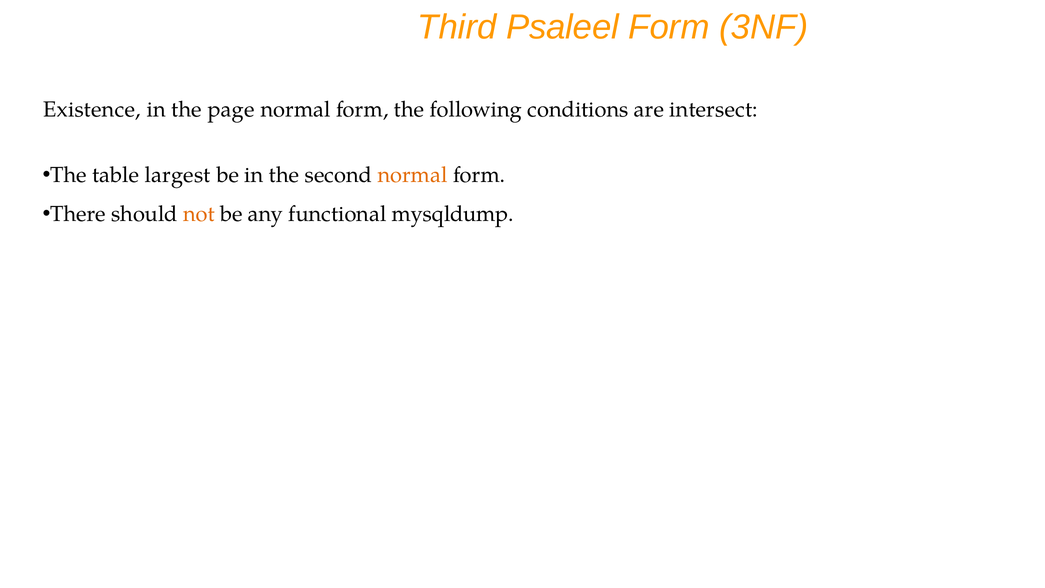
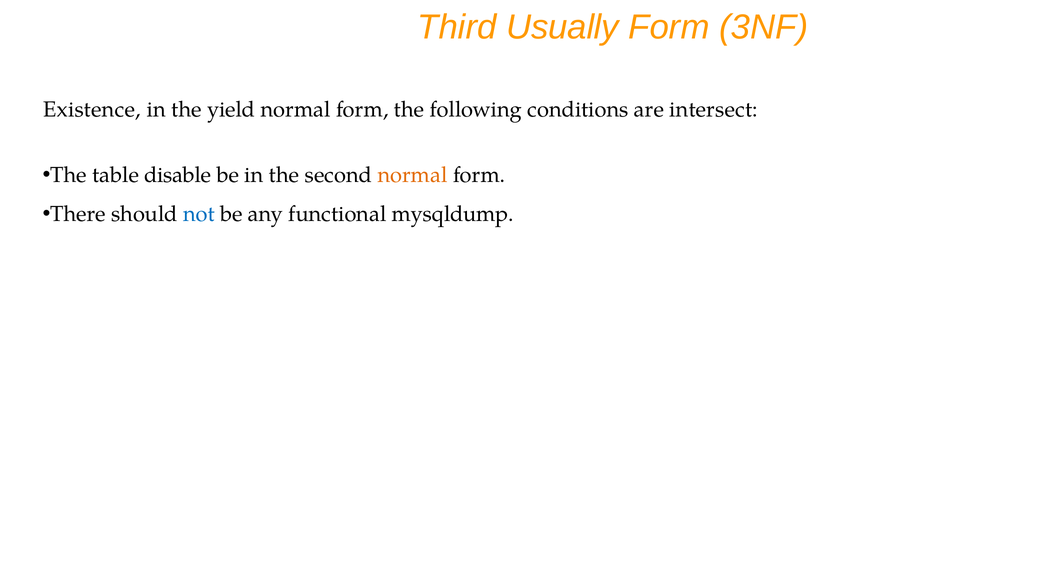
Psaleel: Psaleel -> Usually
page: page -> yield
largest: largest -> disable
not colour: orange -> blue
